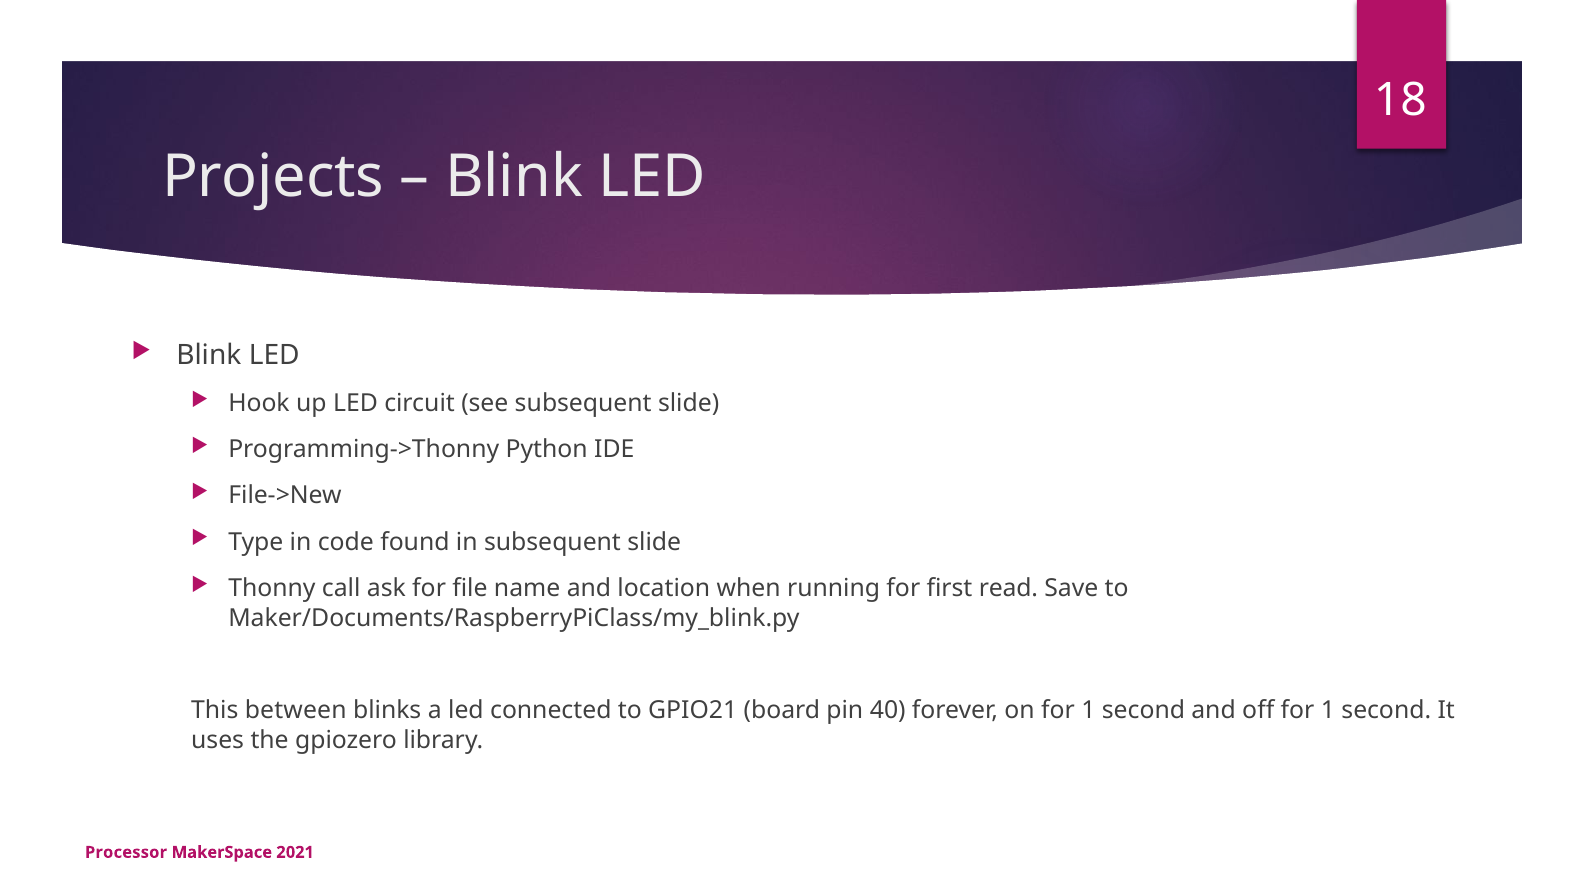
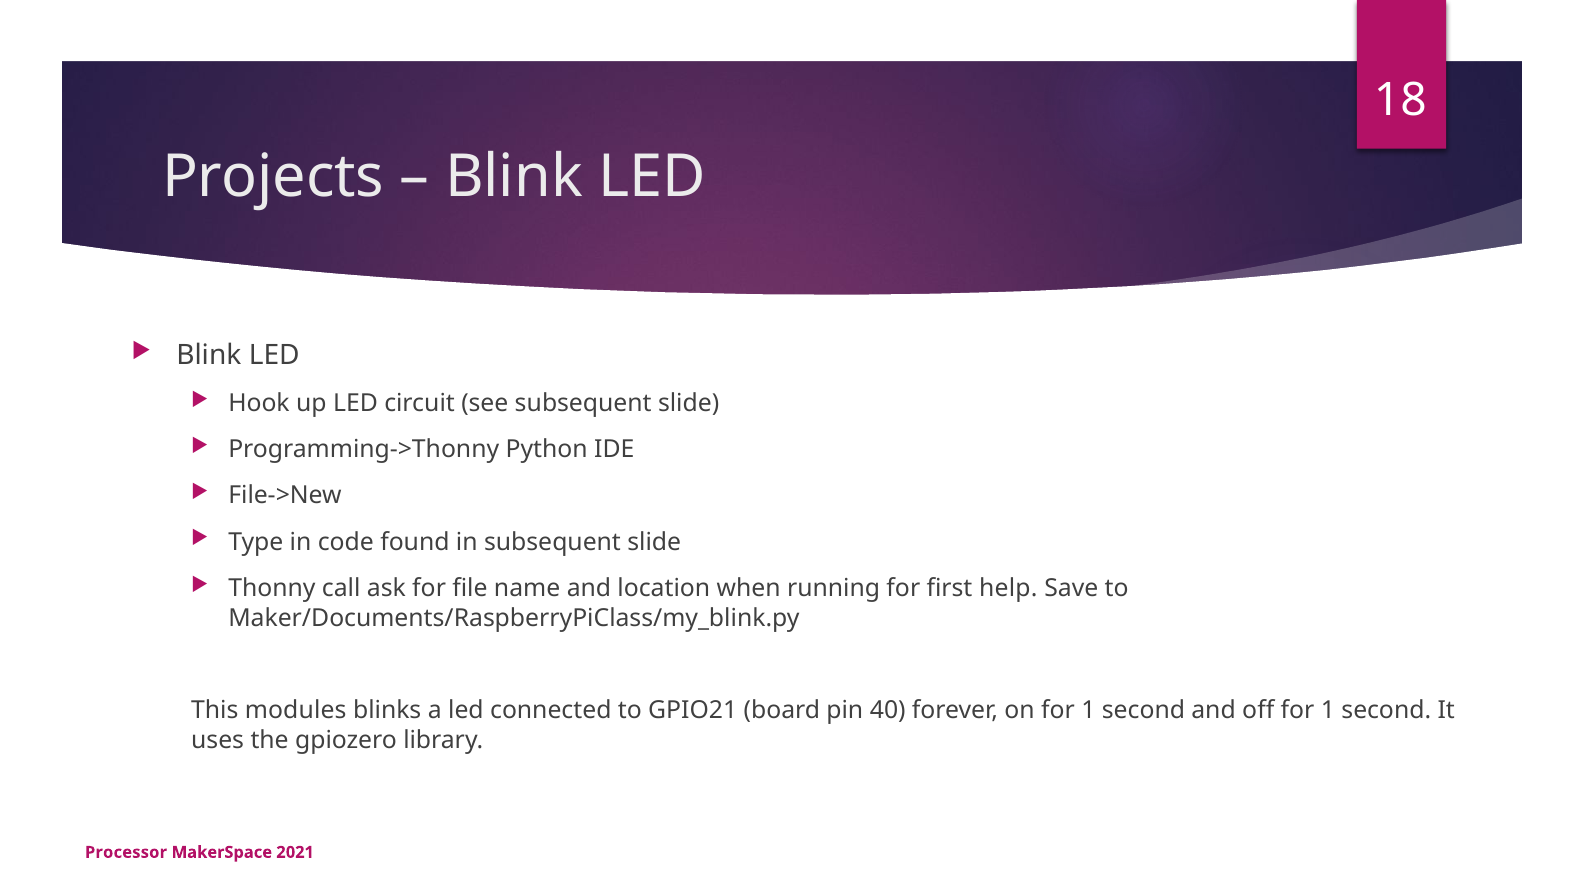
read: read -> help
between: between -> modules
